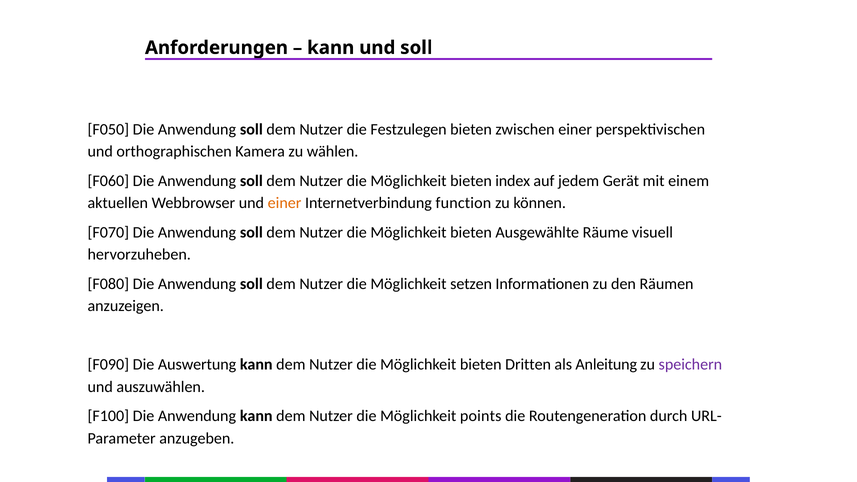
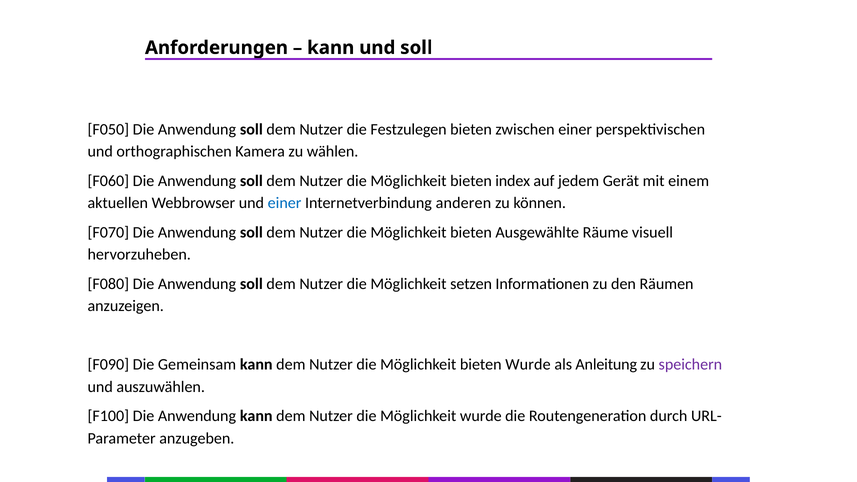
einer at (285, 203) colour: orange -> blue
function: function -> anderen
Auswertung: Auswertung -> Gemeinsam
bieten Dritten: Dritten -> Wurde
Möglichkeit points: points -> wurde
